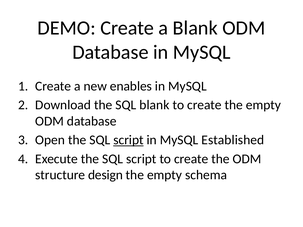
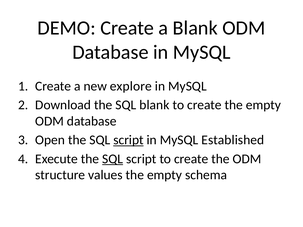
enables: enables -> explore
SQL at (113, 159) underline: none -> present
design: design -> values
